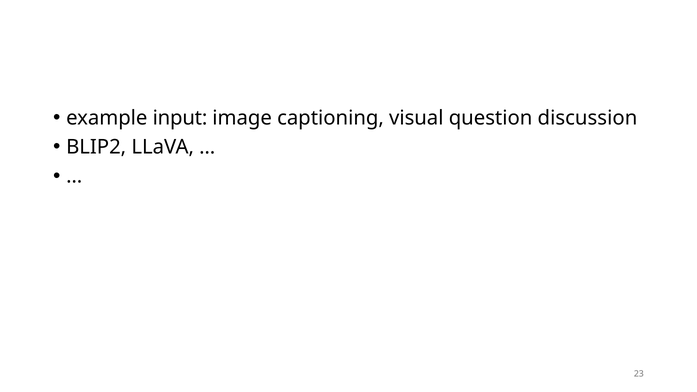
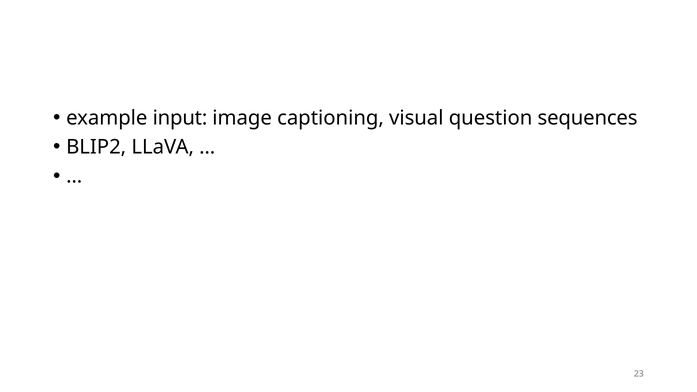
discussion: discussion -> sequences
